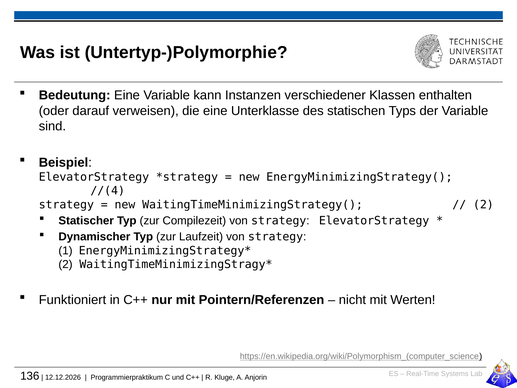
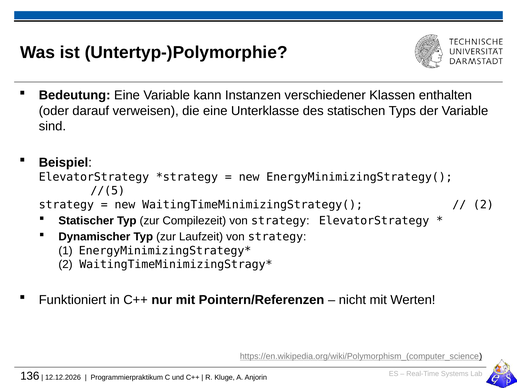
//(4: //(4 -> //(5
